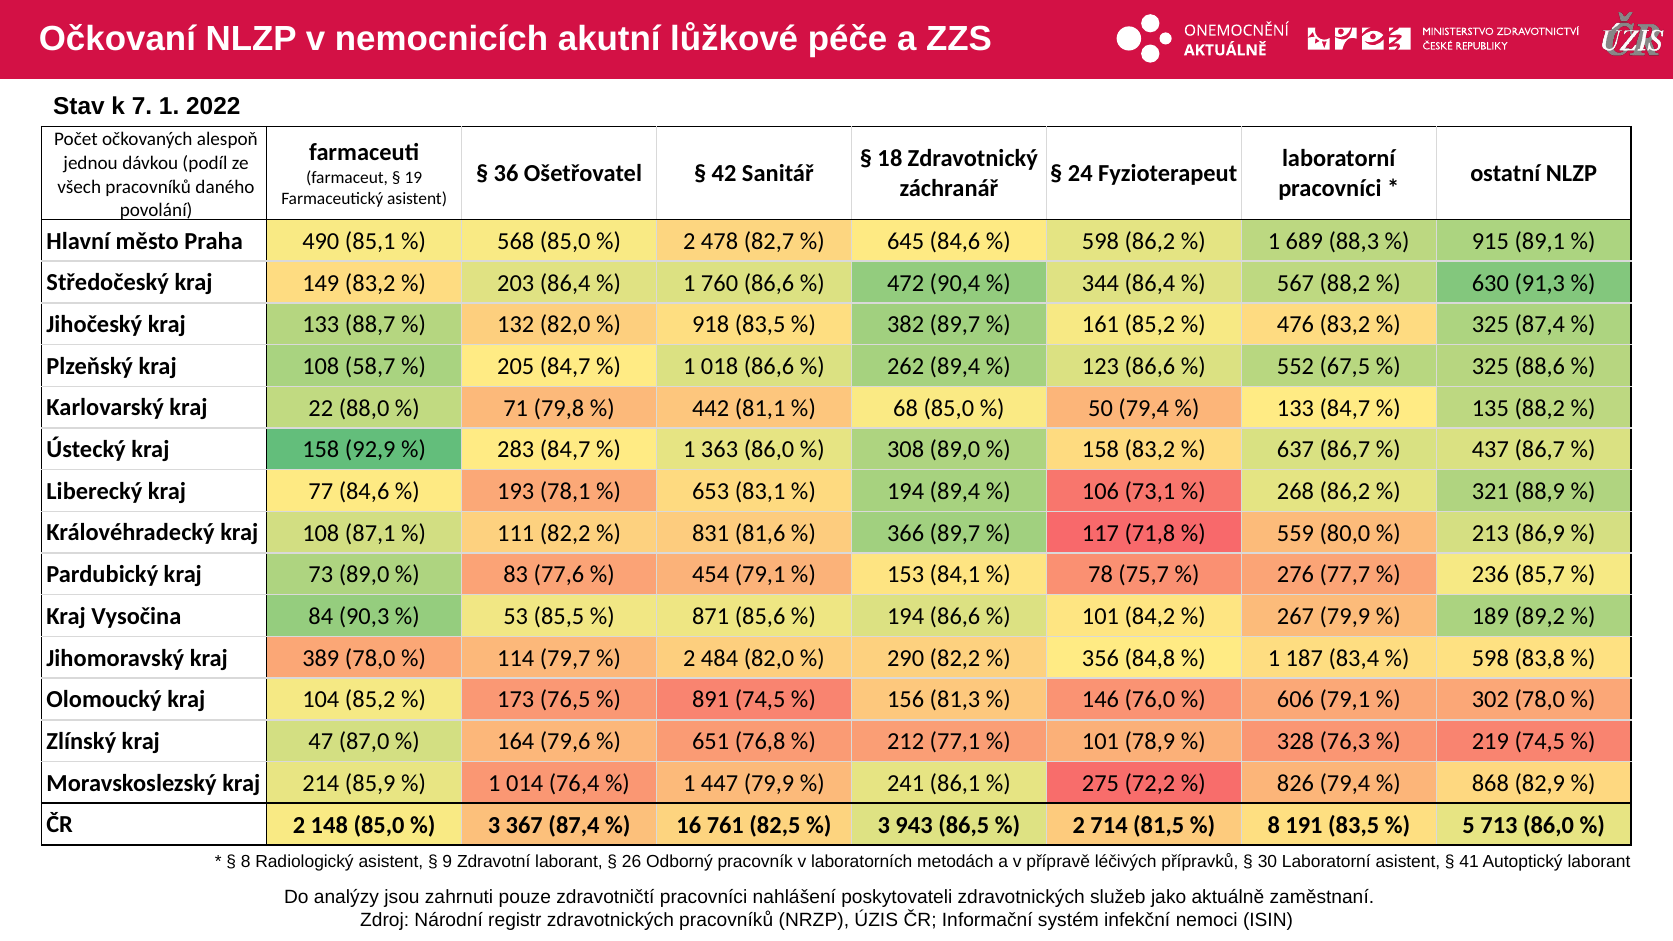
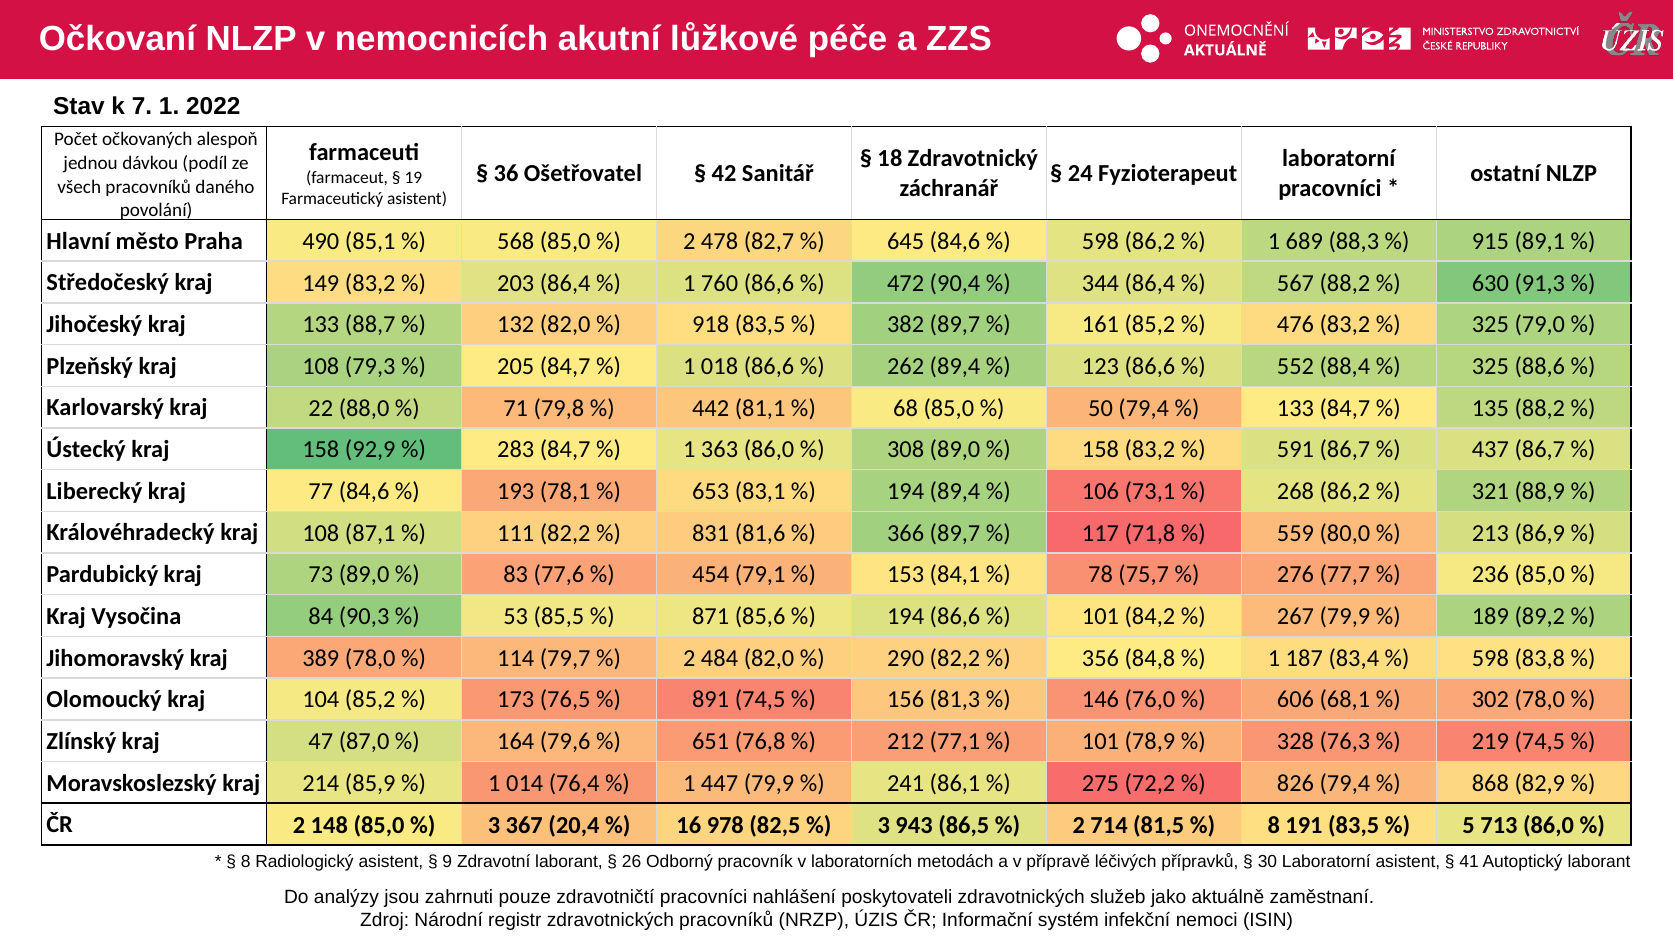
325 87,4: 87,4 -> 79,0
58,7: 58,7 -> 79,3
67,5: 67,5 -> 88,4
637: 637 -> 591
236 85,7: 85,7 -> 85,0
606 79,1: 79,1 -> 68,1
367 87,4: 87,4 -> 20,4
761: 761 -> 978
